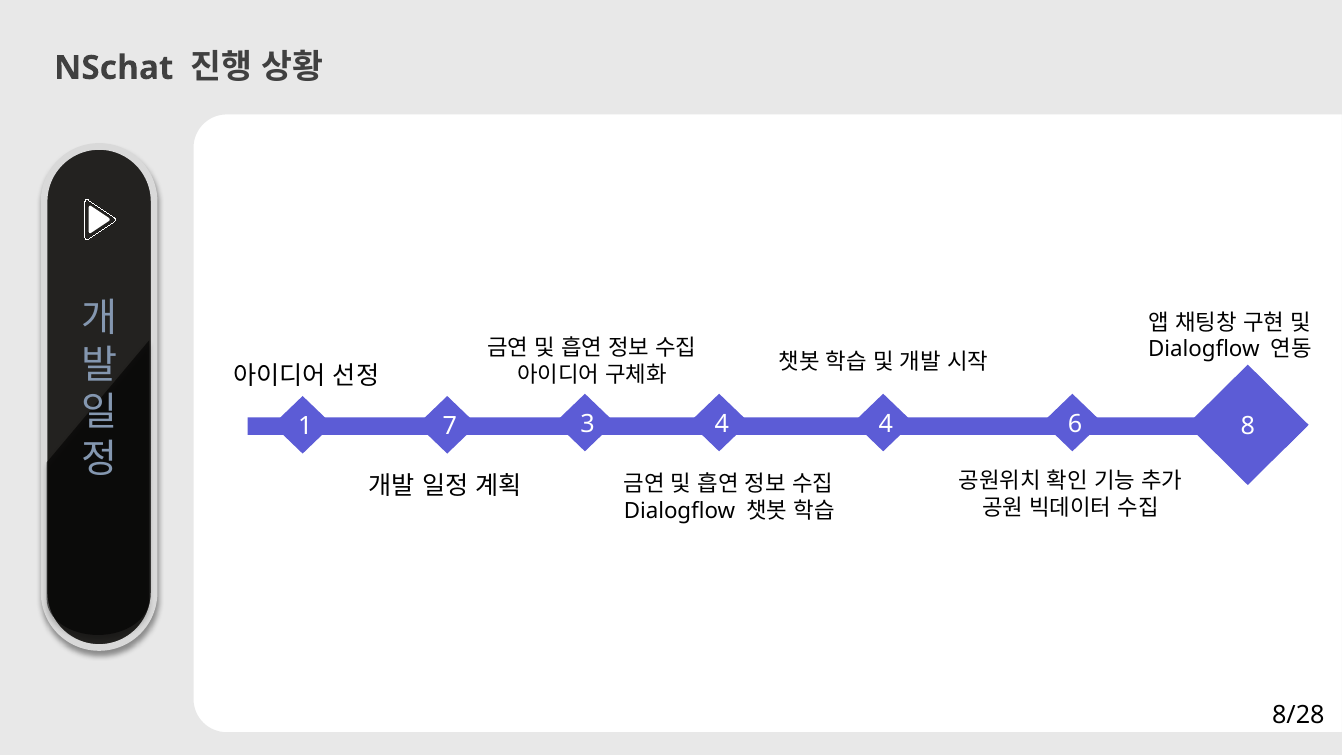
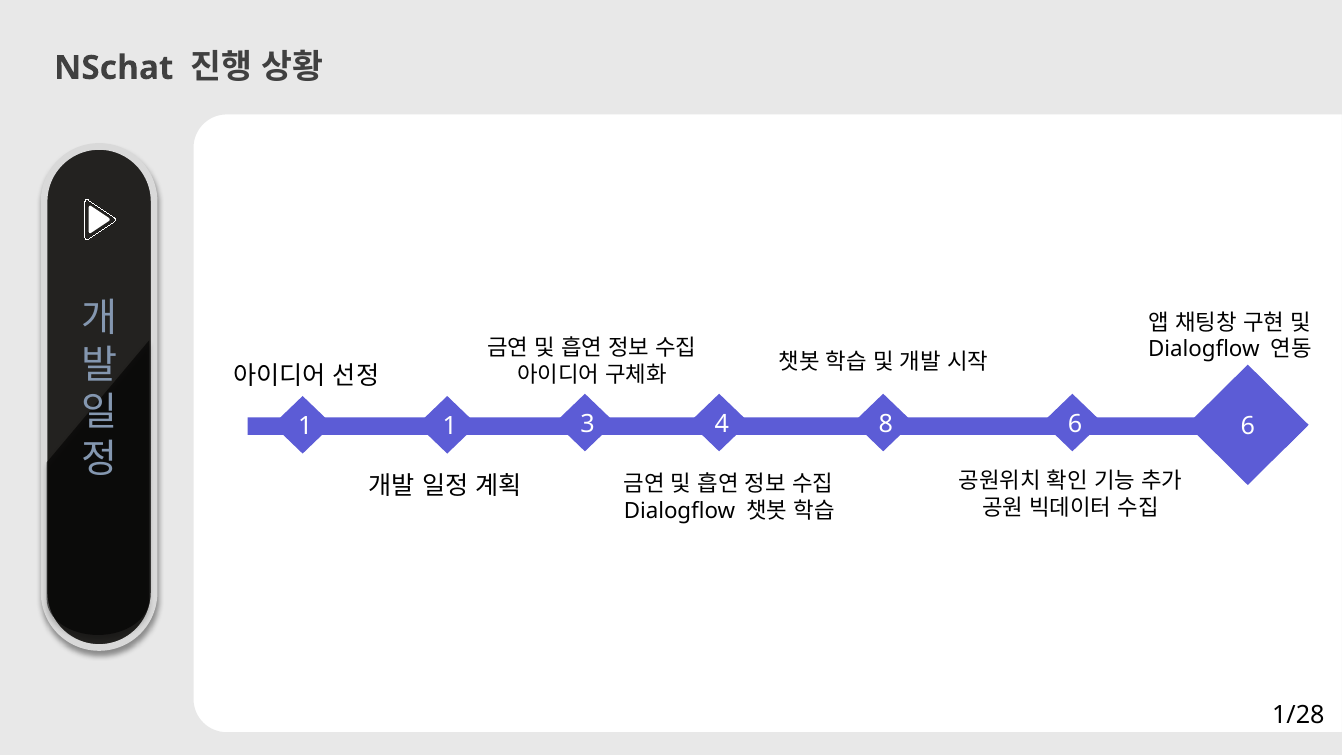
1 7: 7 -> 1
4 4: 4 -> 8
6 8: 8 -> 6
8/28: 8/28 -> 1/28
